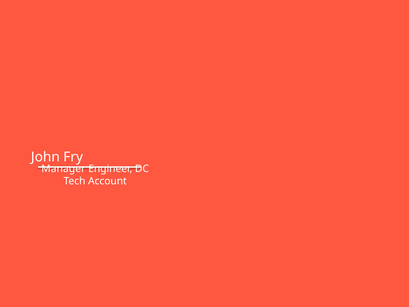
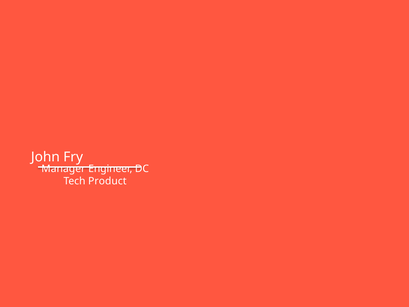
Account: Account -> Product
